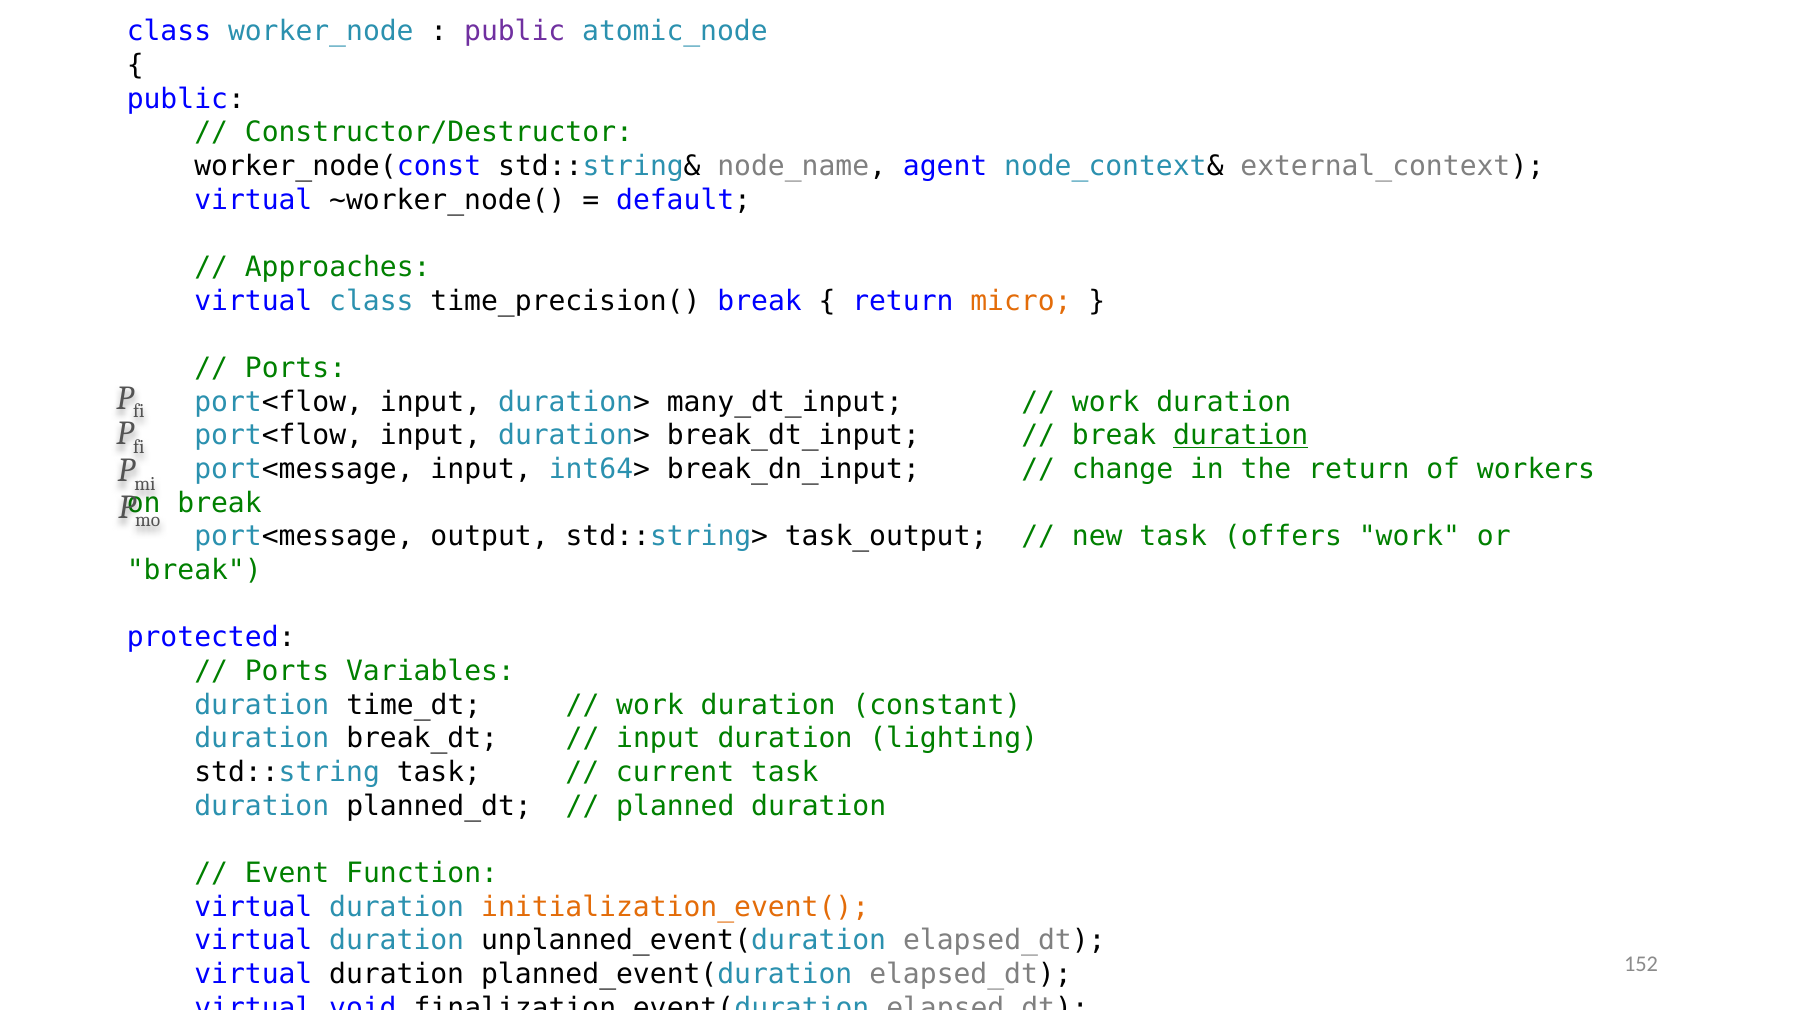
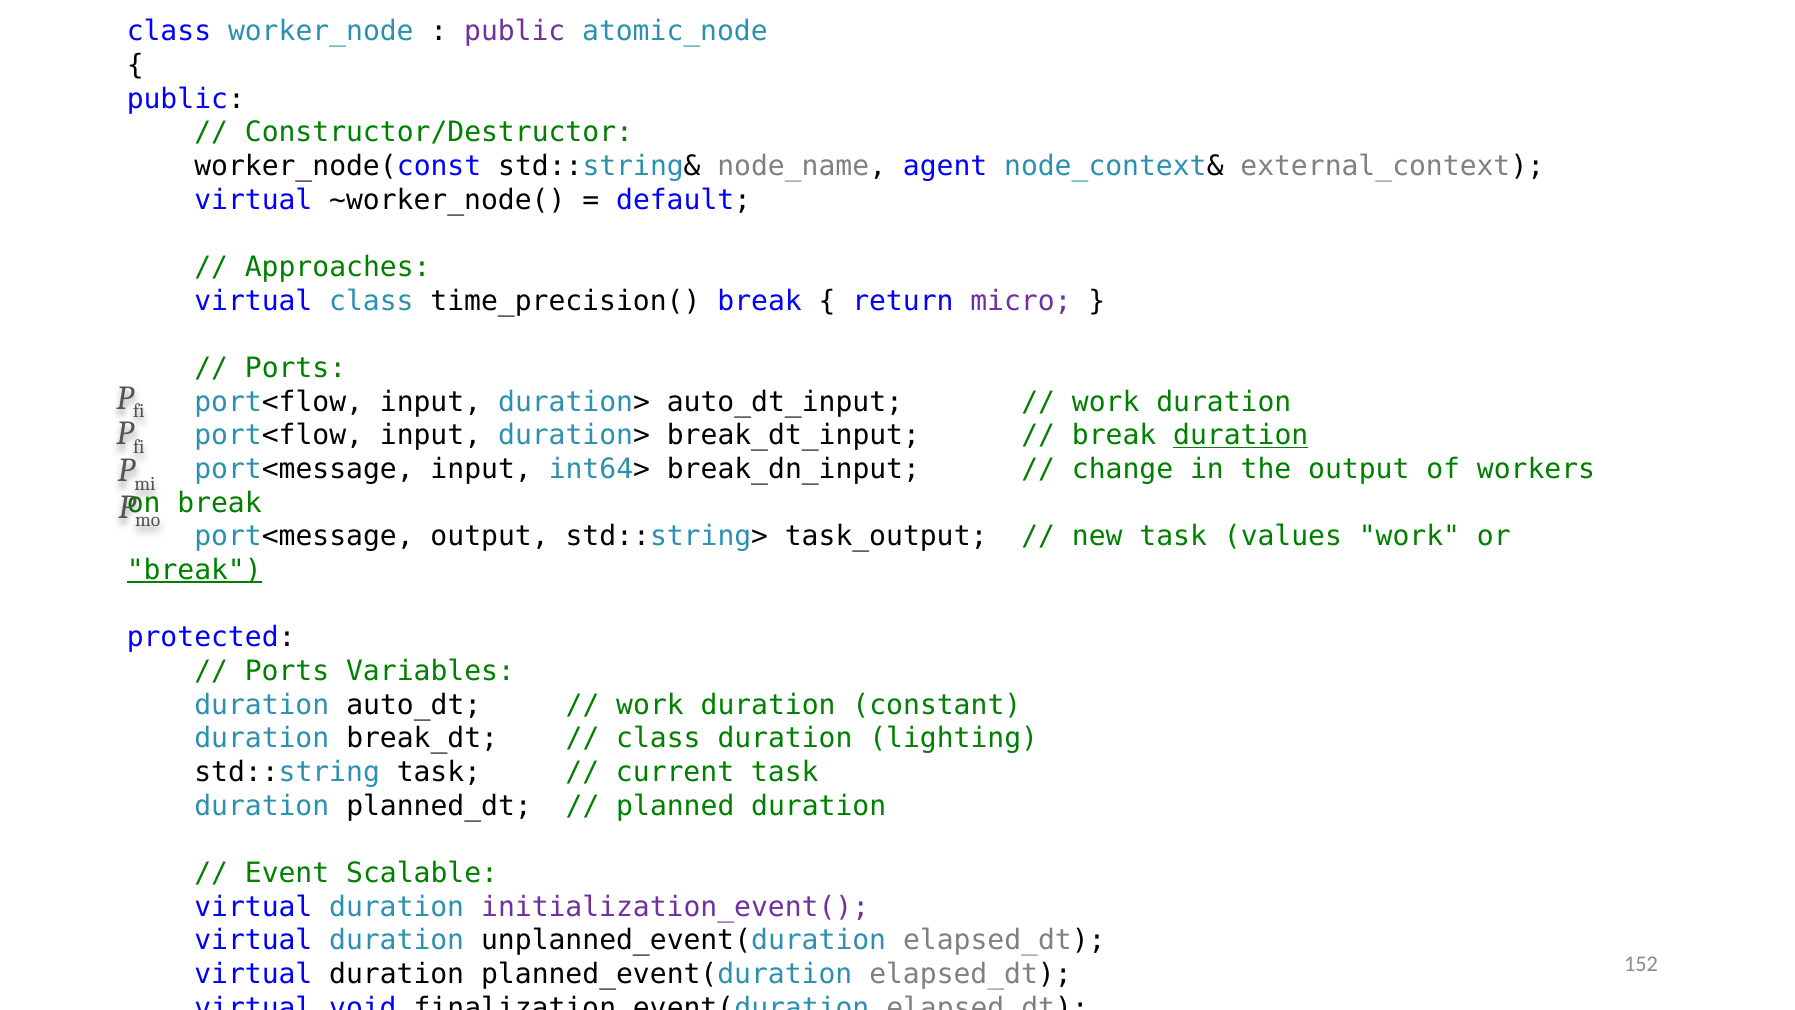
micro colour: orange -> purple
many_dt_input: many_dt_input -> auto_dt_input
the return: return -> output
offers: offers -> values
break at (194, 570) underline: none -> present
time_dt: time_dt -> auto_dt
input at (658, 738): input -> class
Function: Function -> Scalable
initialization_event( colour: orange -> purple
